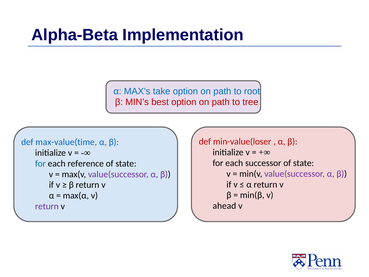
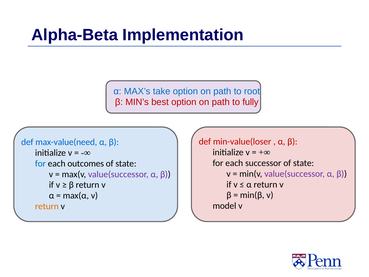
tree: tree -> fully
max-value(time: max-value(time -> max-value(need
reference: reference -> outcomes
ahead: ahead -> model
return at (47, 206) colour: purple -> orange
